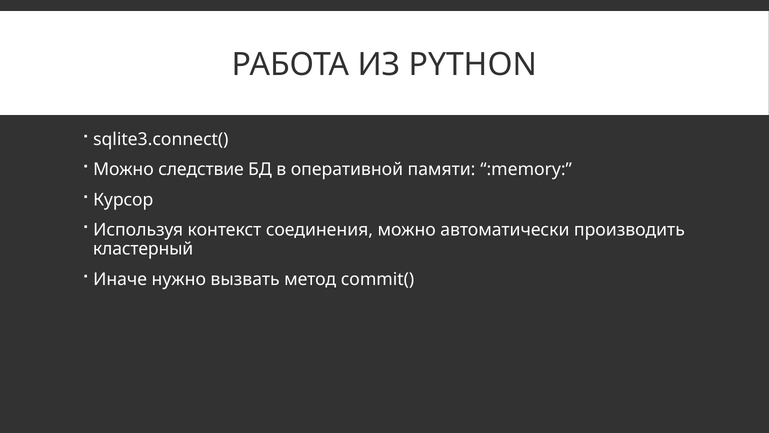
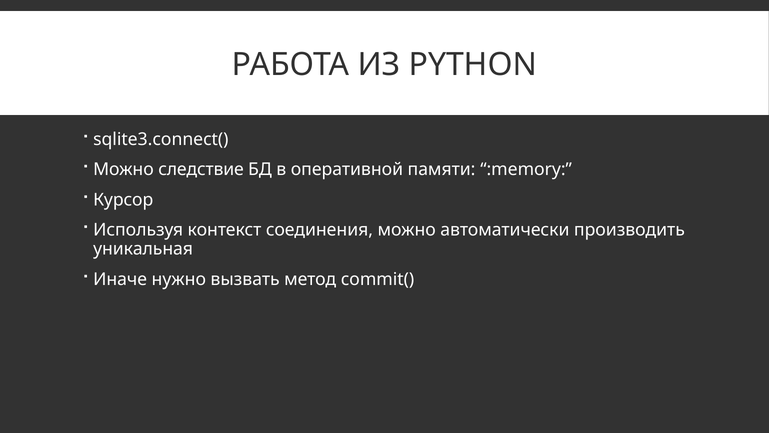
кластерный: кластерный -> уникальная
